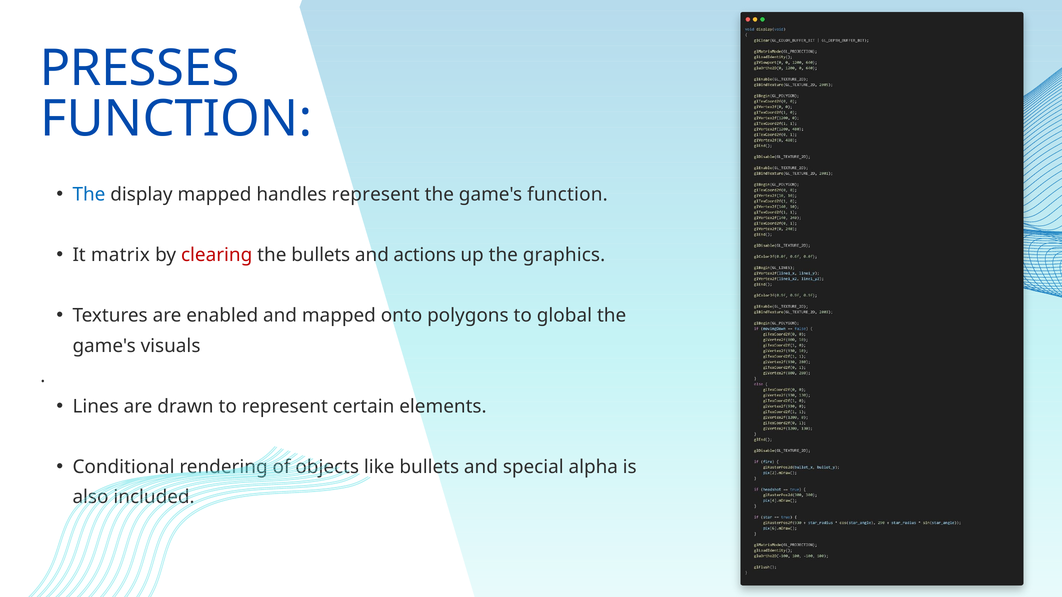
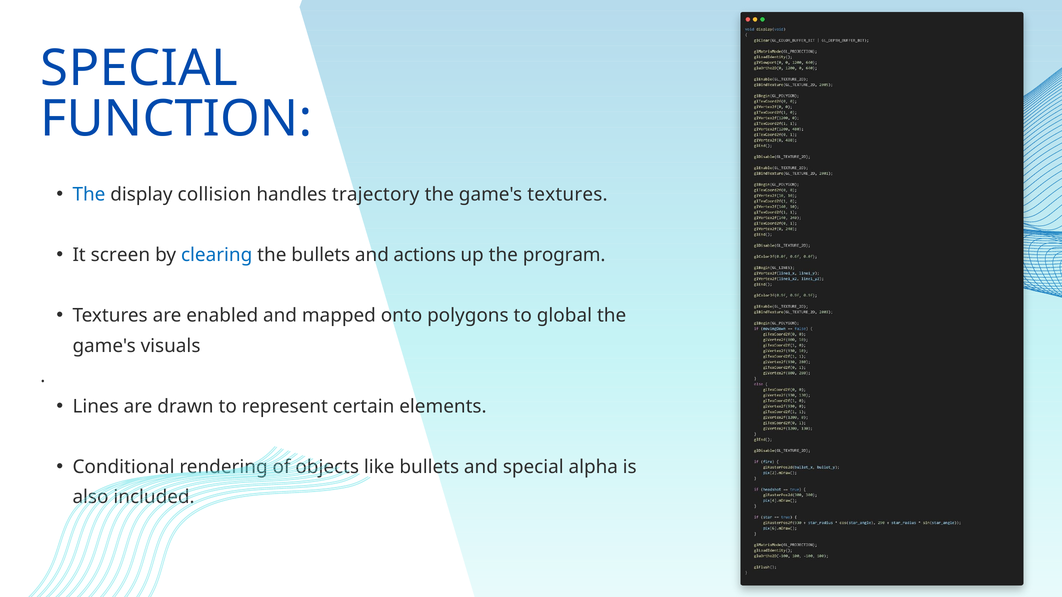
PRESSES at (140, 68): PRESSES -> SPECIAL
display mapped: mapped -> collision
handles represent: represent -> trajectory
game's function: function -> textures
matrix: matrix -> screen
clearing colour: red -> blue
graphics: graphics -> program
